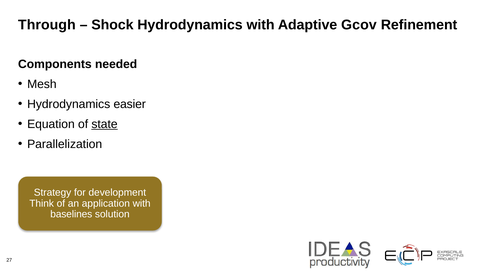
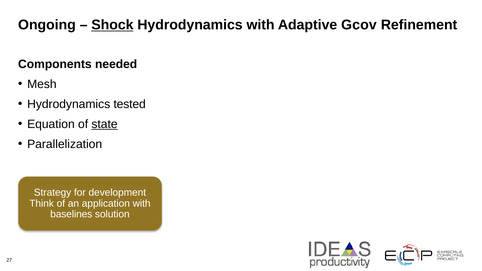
Through: Through -> Ongoing
Shock underline: none -> present
easier: easier -> tested
